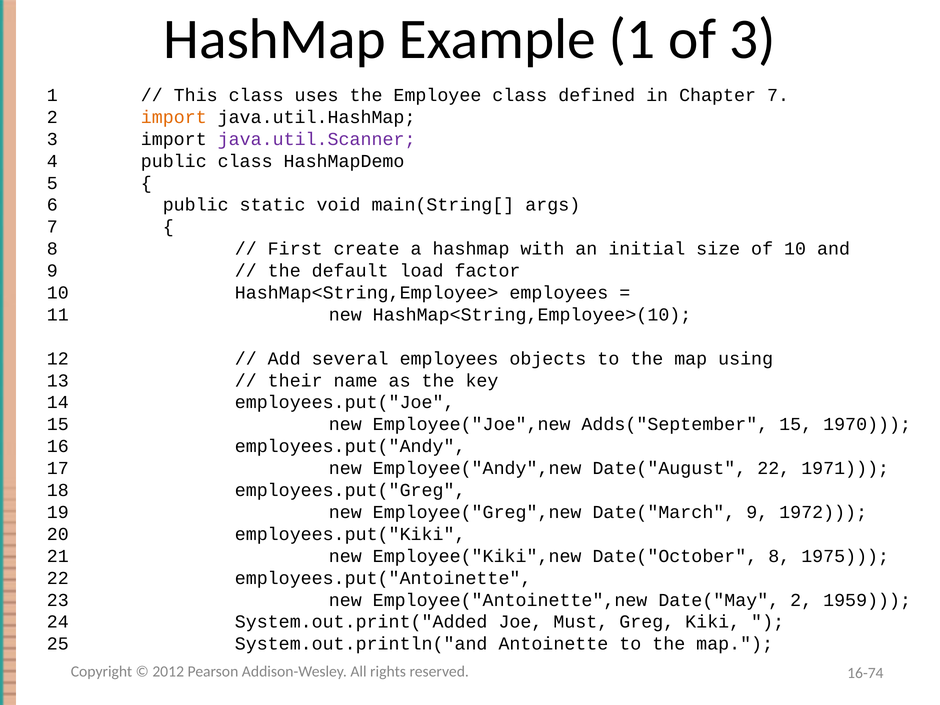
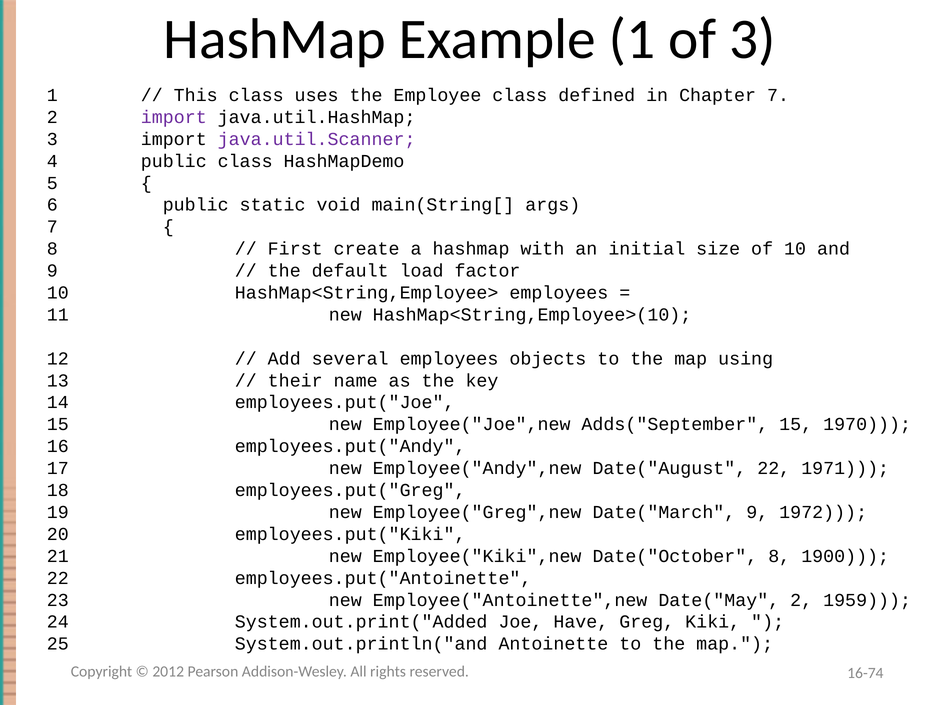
import at (174, 117) colour: orange -> purple
1975: 1975 -> 1900
Must: Must -> Have
